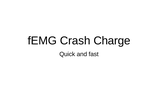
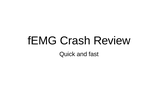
Charge: Charge -> Review
